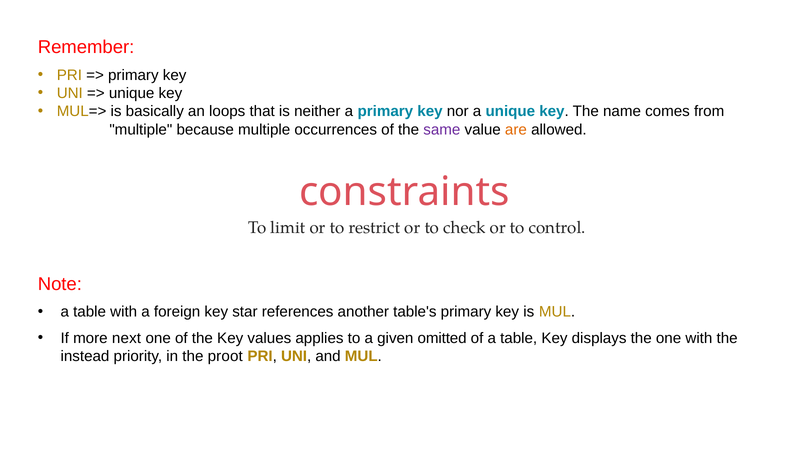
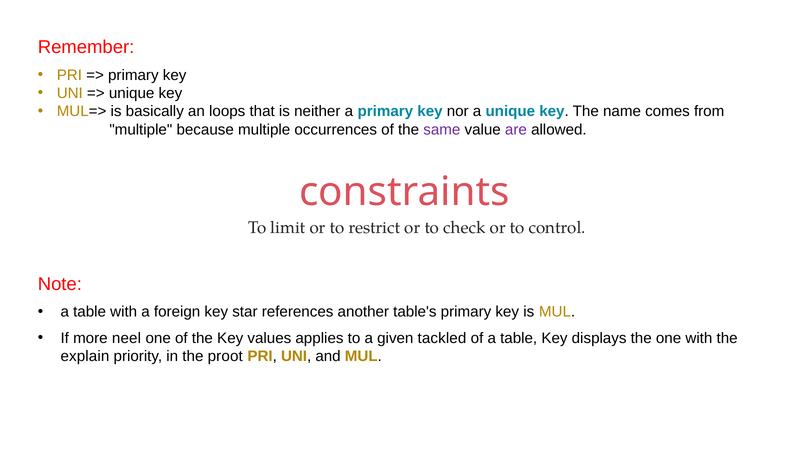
are colour: orange -> purple
next: next -> neel
omitted: omitted -> tackled
instead: instead -> explain
